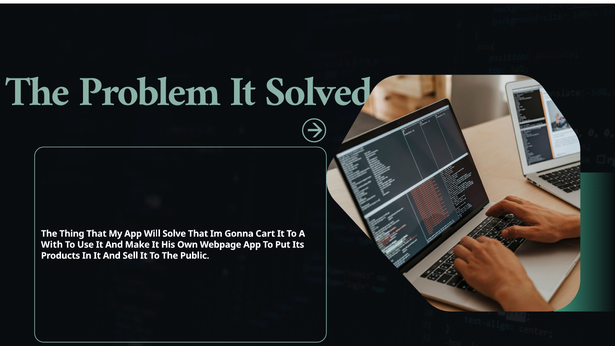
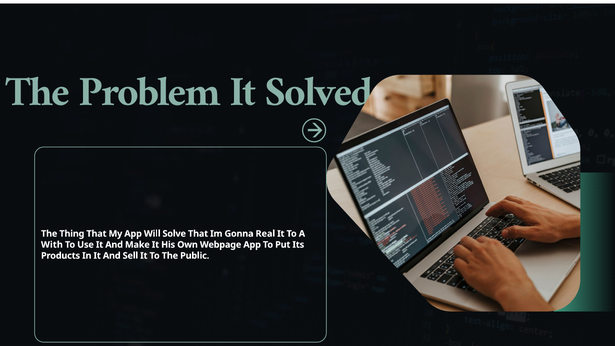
Cart: Cart -> Real
